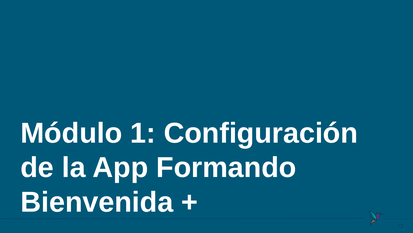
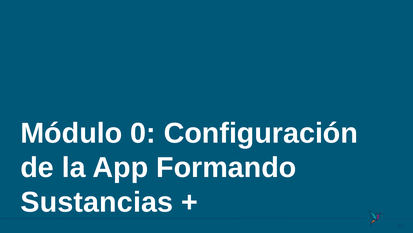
1: 1 -> 0
Bienvenida: Bienvenida -> Sustancias
